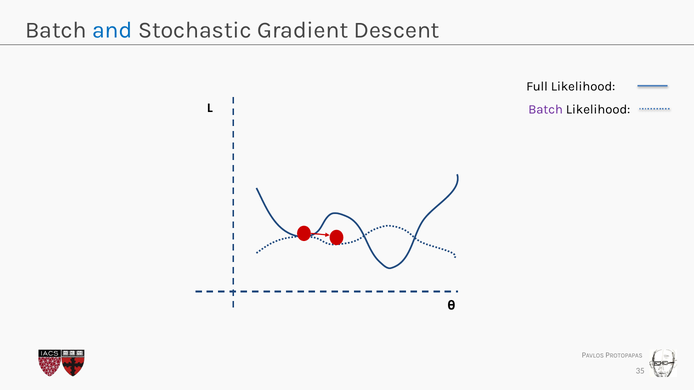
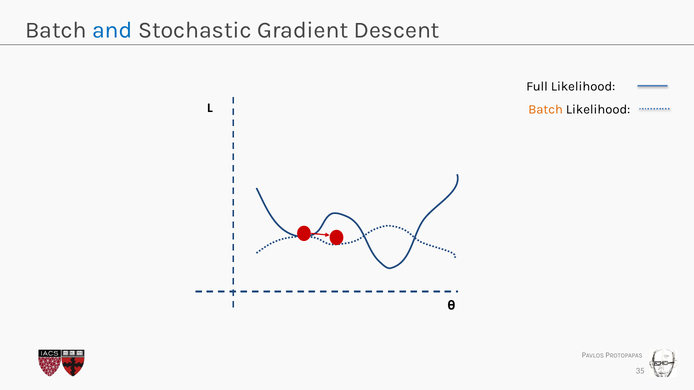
Batch at (546, 110) colour: purple -> orange
